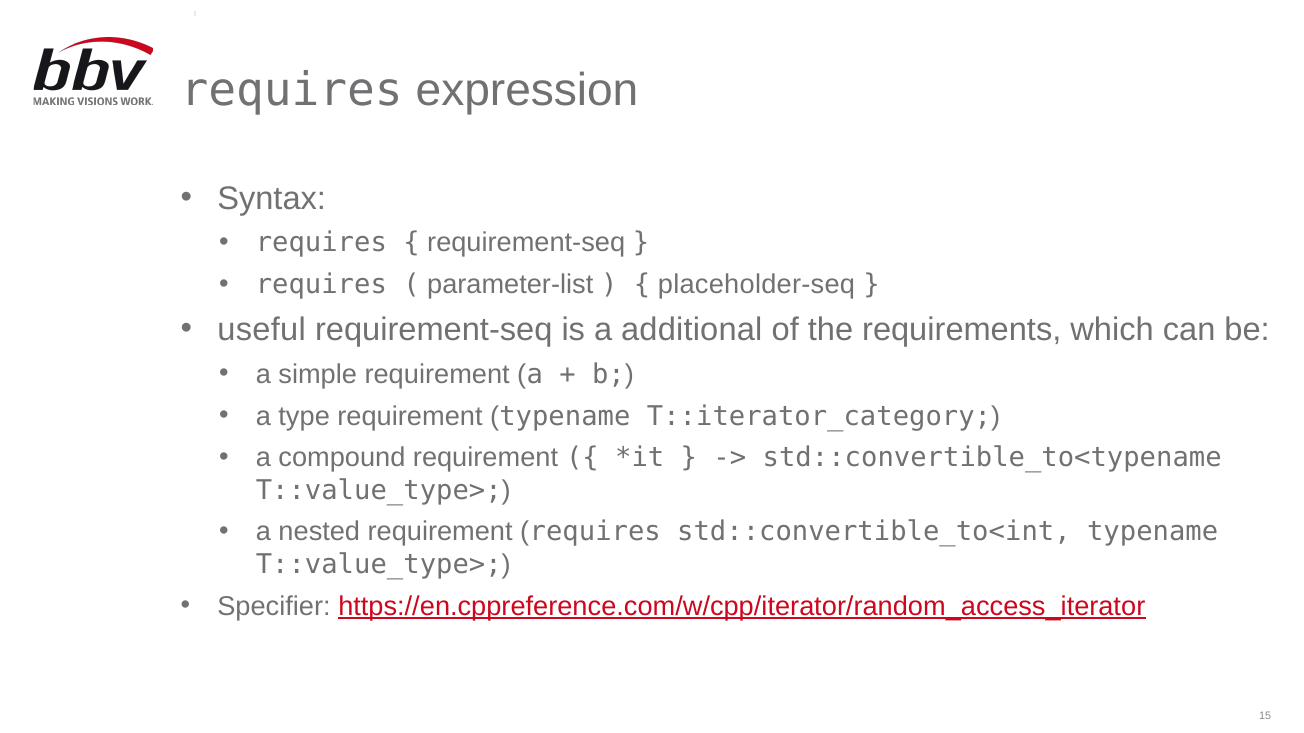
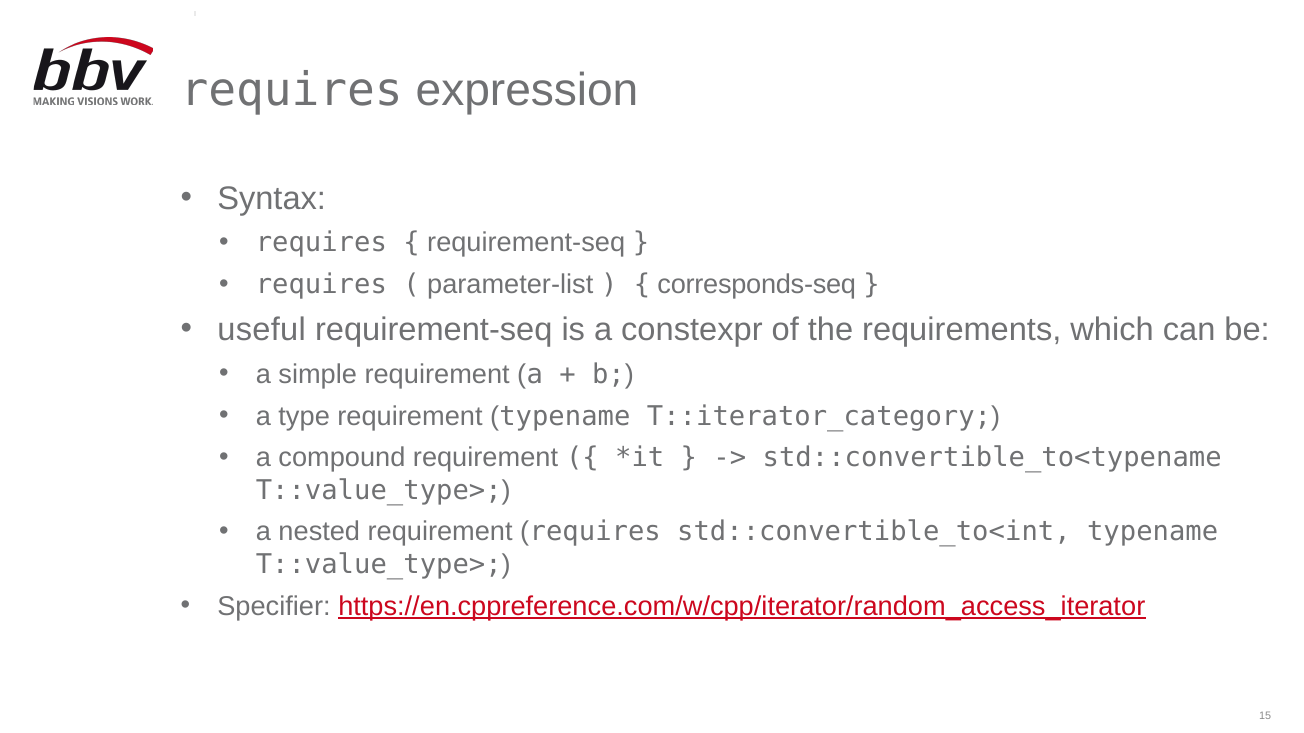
placeholder-seq: placeholder-seq -> corresponds-seq
additional: additional -> constexpr
